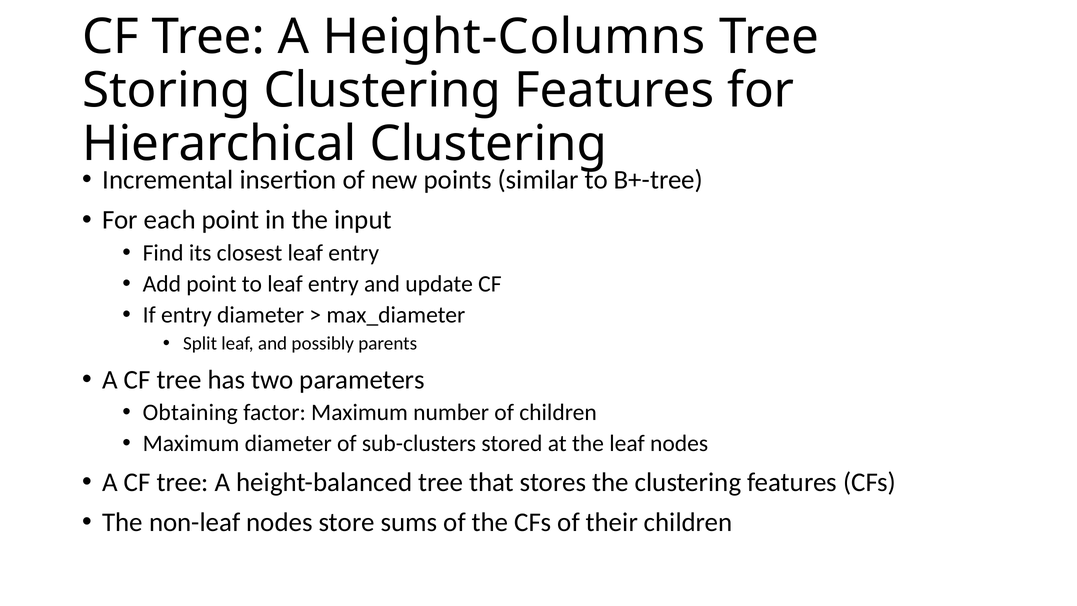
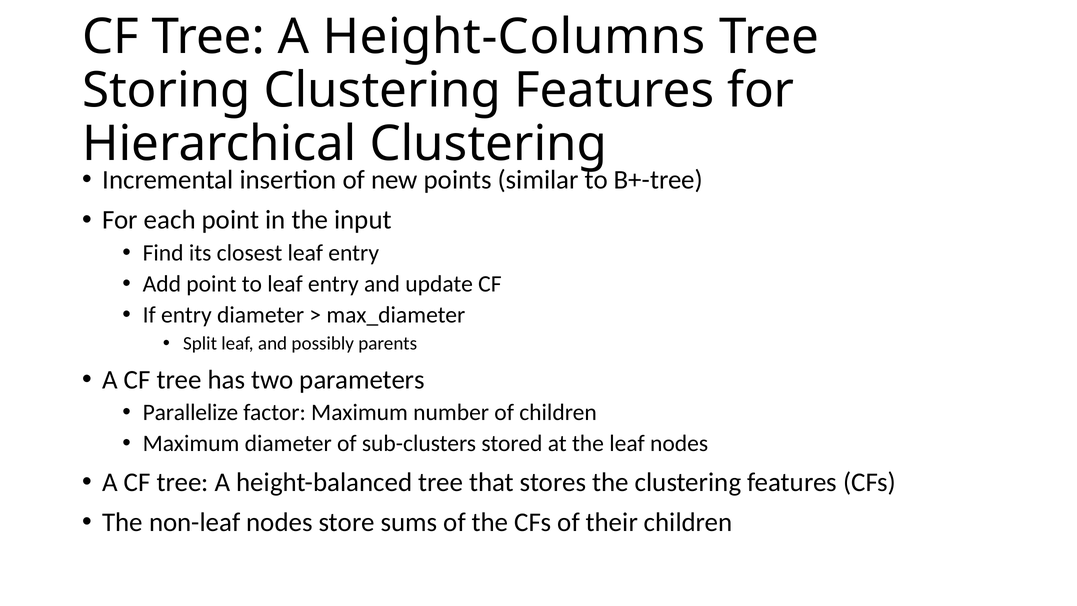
Obtaining: Obtaining -> Parallelize
